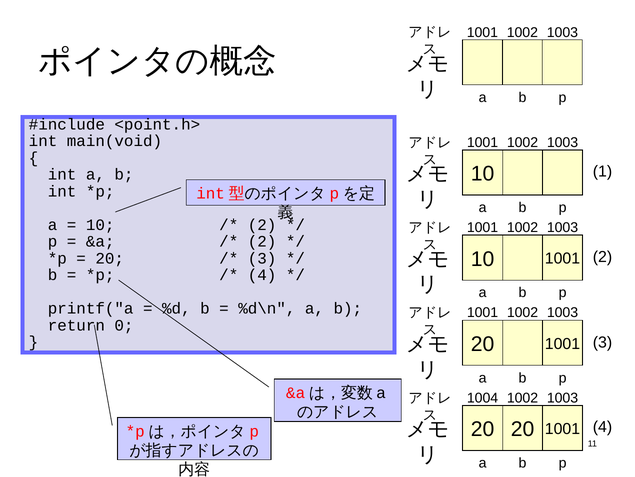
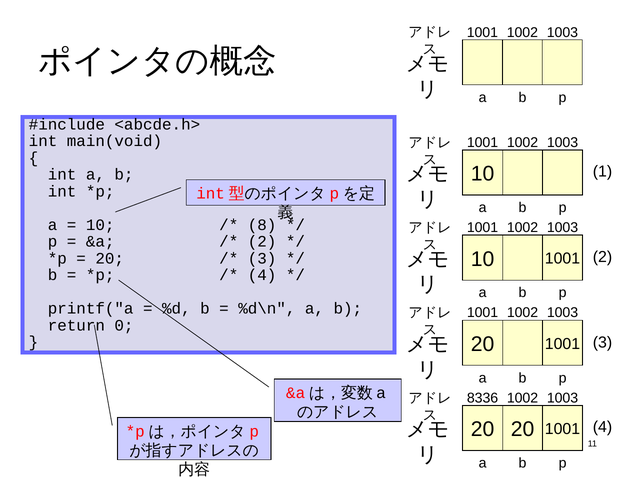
<point.h>: <point.h> -> <abcde.h>
2 at (262, 224): 2 -> 8
1004: 1004 -> 8336
